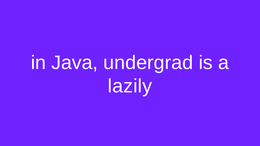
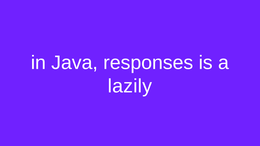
undergrad: undergrad -> responses
